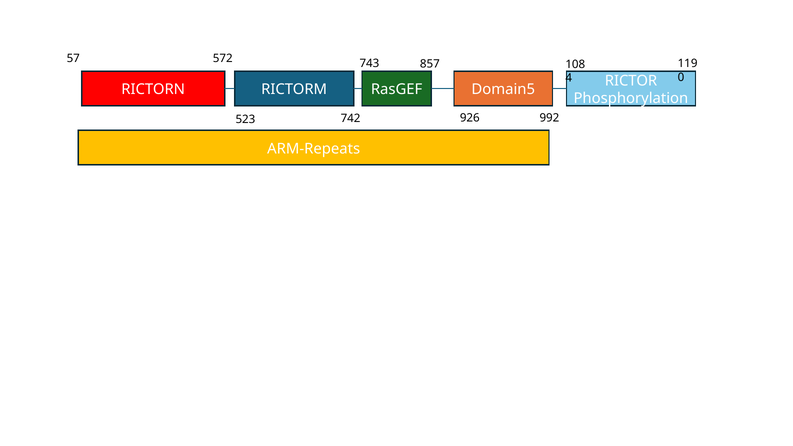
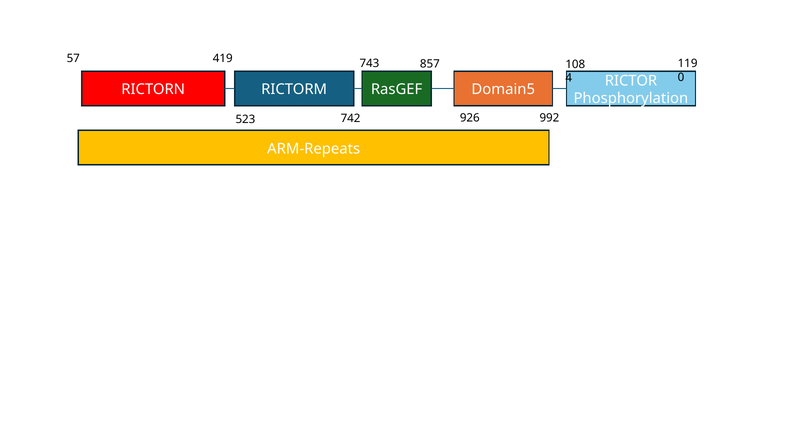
572: 572 -> 419
